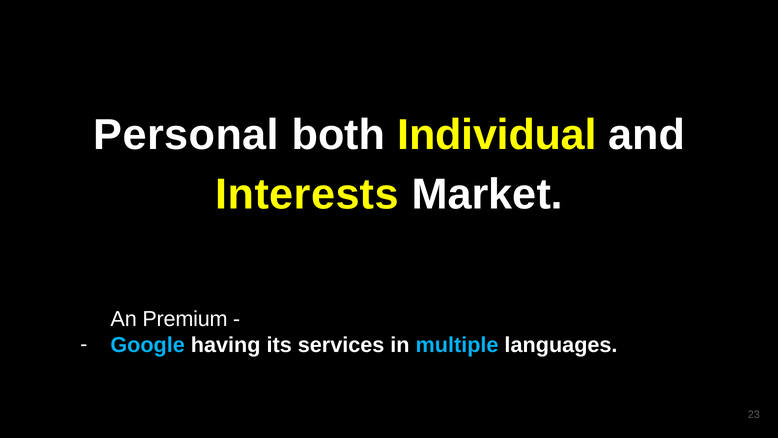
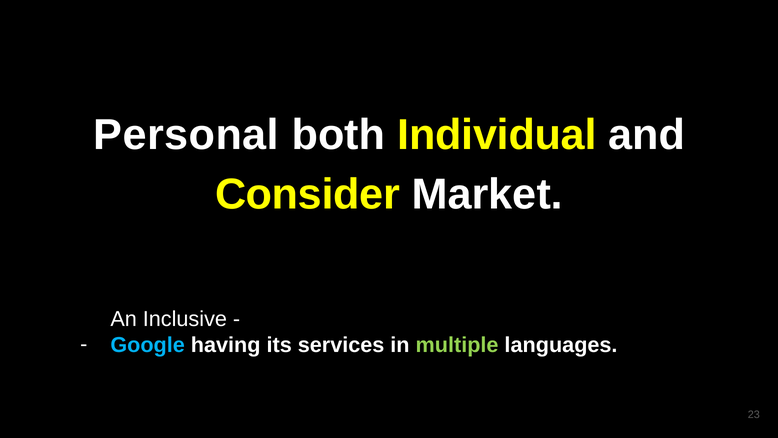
Interests: Interests -> Consider
Premium: Premium -> Inclusive
multiple colour: light blue -> light green
